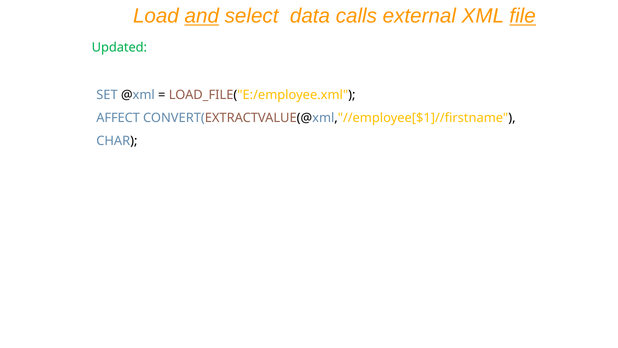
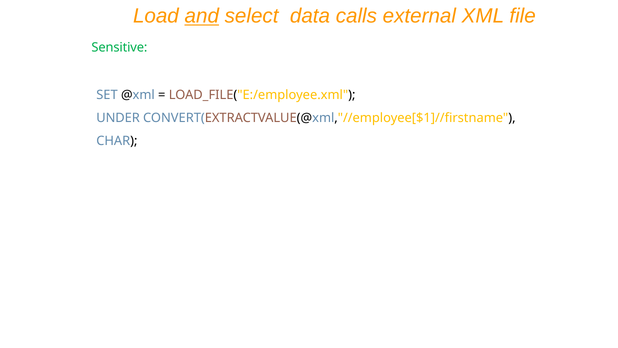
file underline: present -> none
Updated: Updated -> Sensitive
AFFECT: AFFECT -> UNDER
